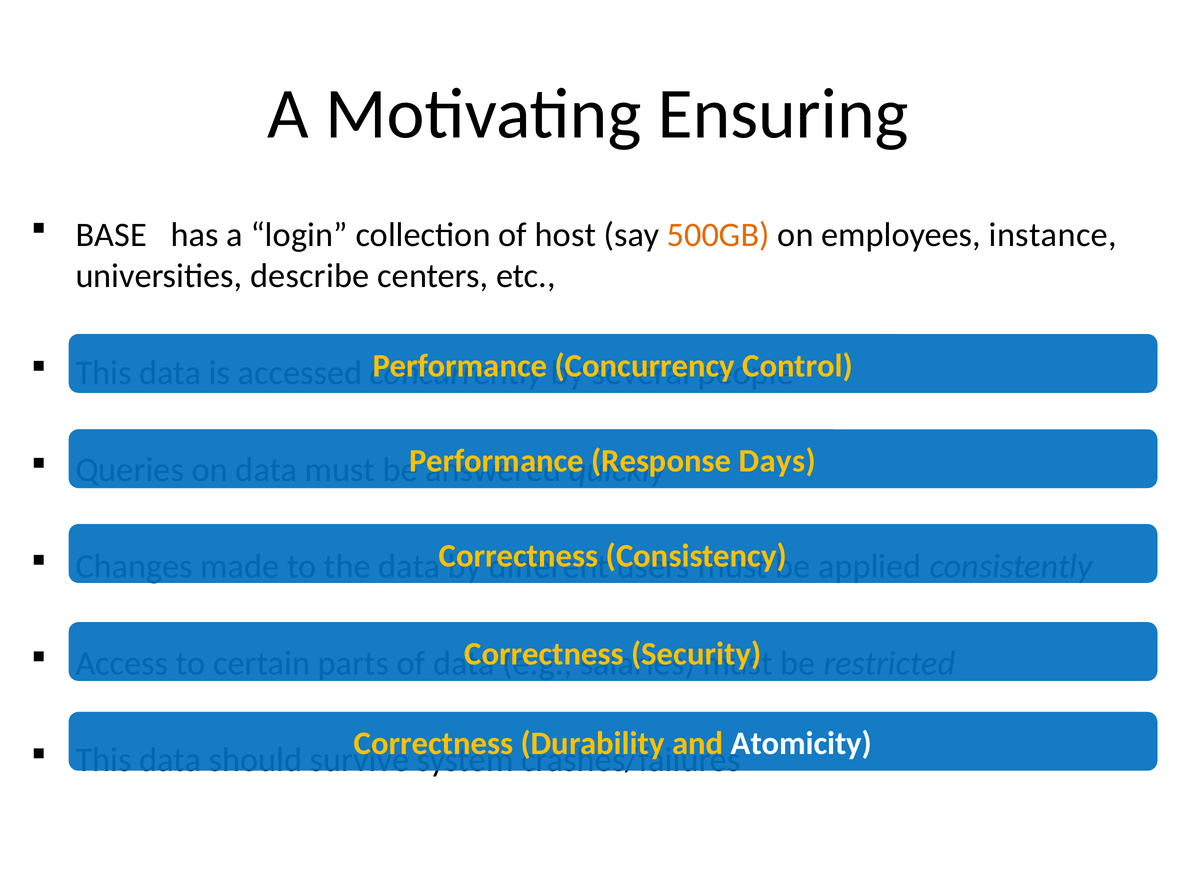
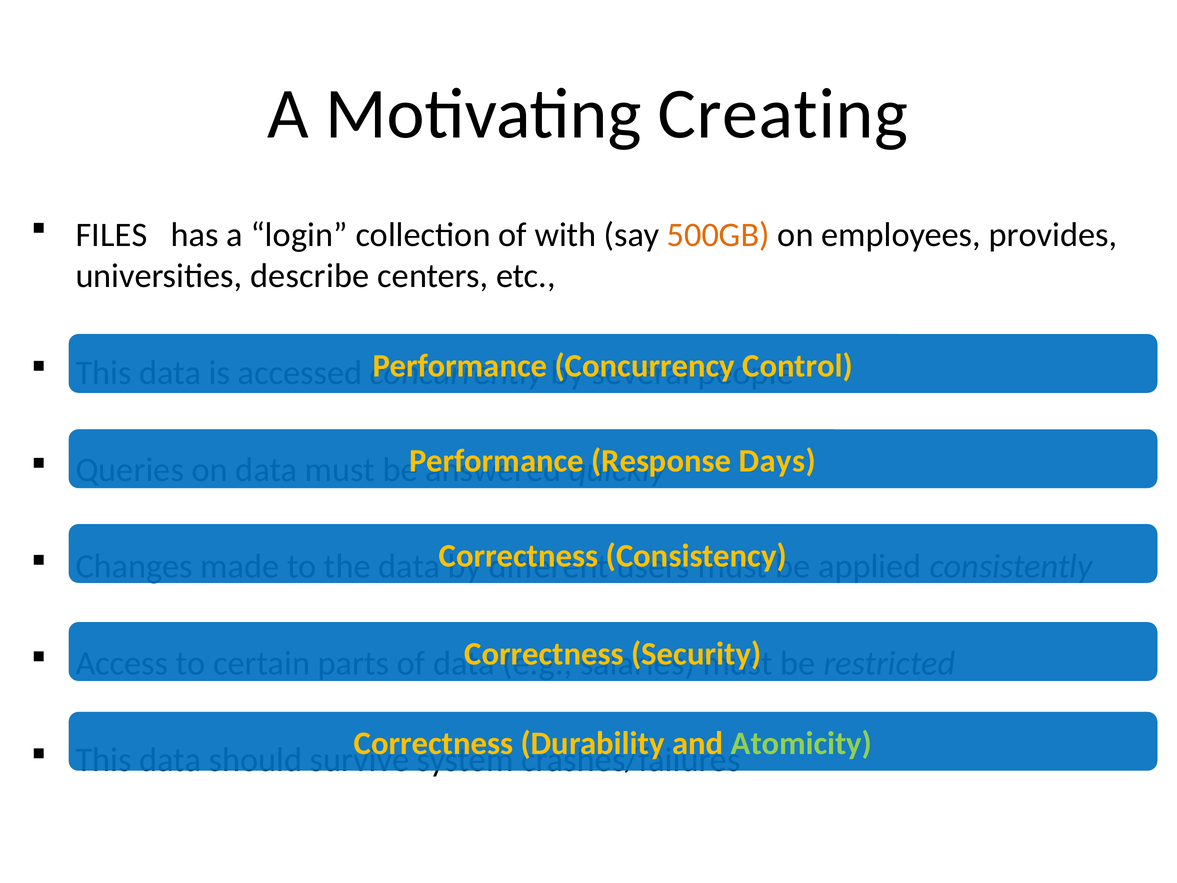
Ensuring: Ensuring -> Creating
BASE: BASE -> FILES
host: host -> with
instance: instance -> provides
Atomicity colour: white -> light green
